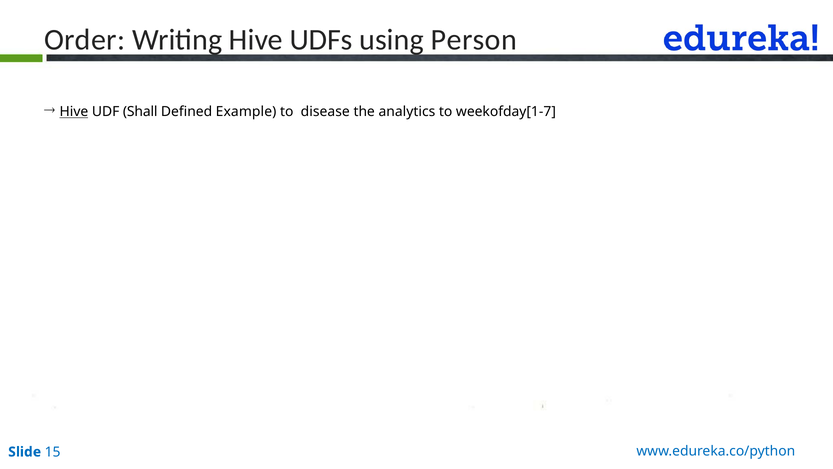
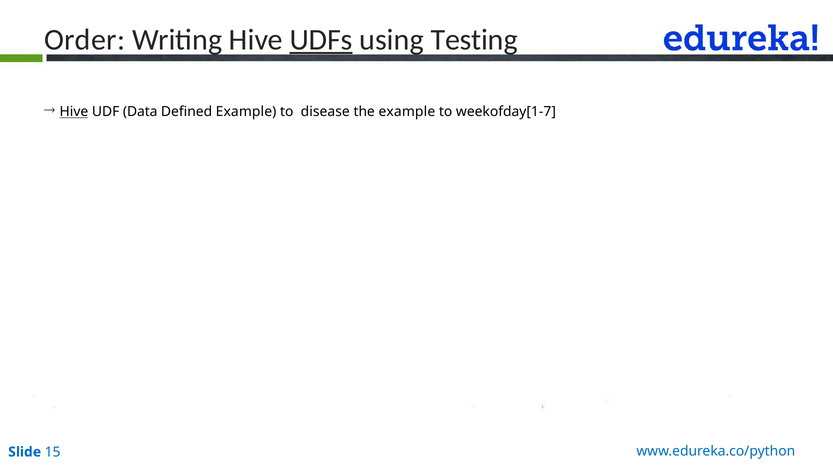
UDFs underline: none -> present
Person: Person -> Testing
Shall: Shall -> Data
the analytics: analytics -> example
